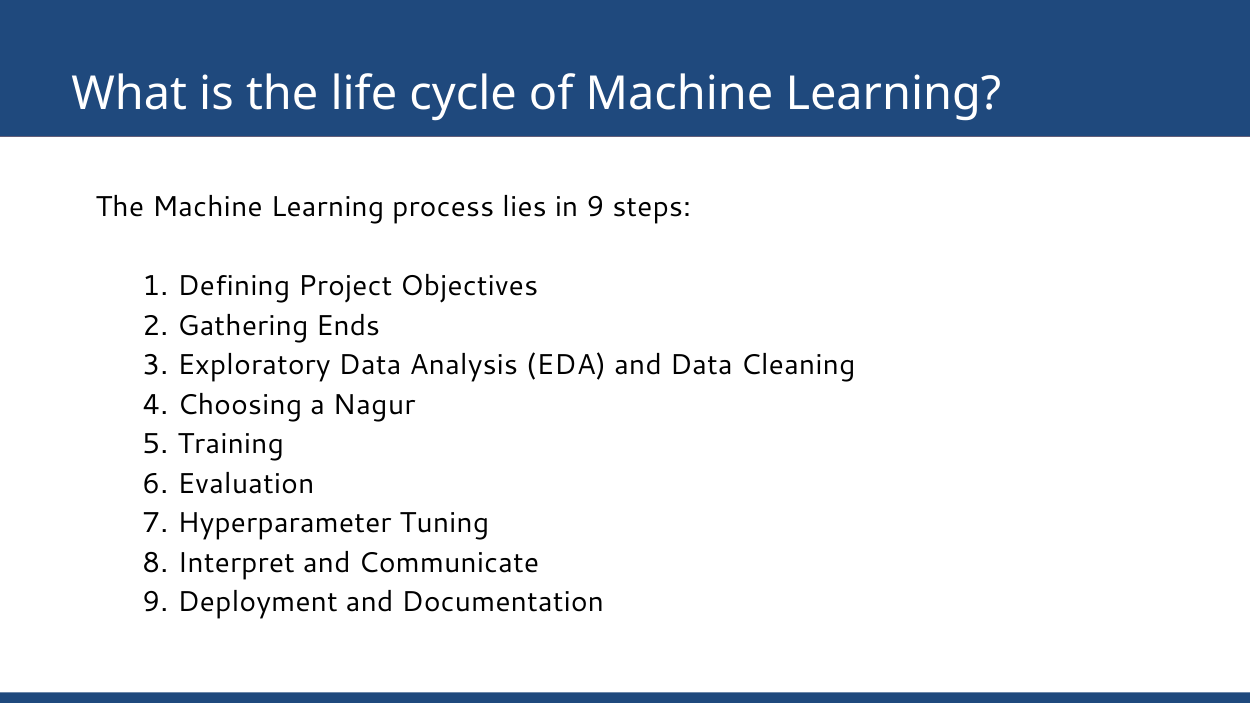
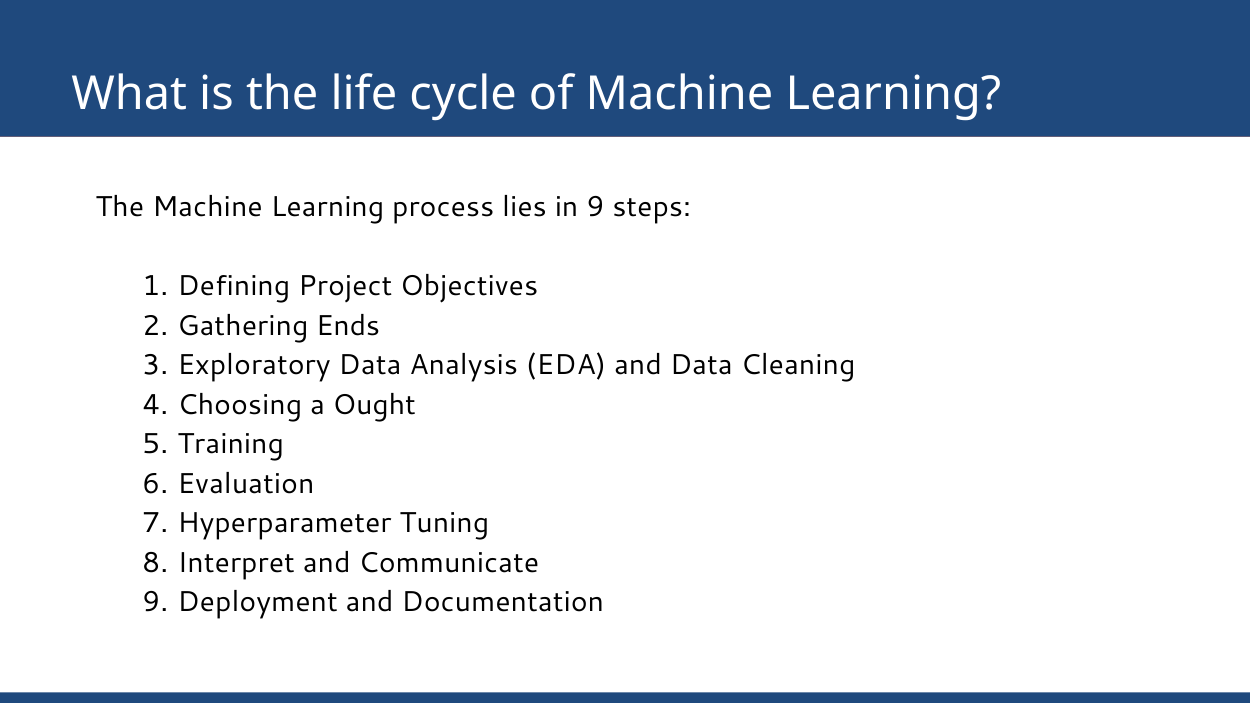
Nagur: Nagur -> Ought
